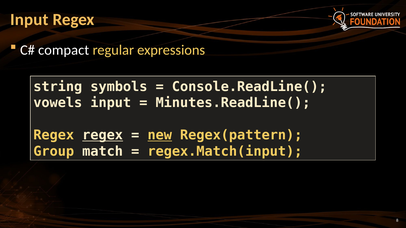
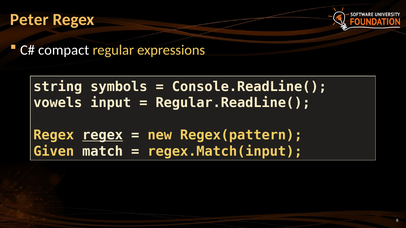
Input at (29, 20): Input -> Peter
Minutes.ReadLine(: Minutes.ReadLine( -> Regular.ReadLine(
new underline: present -> none
Group: Group -> Given
